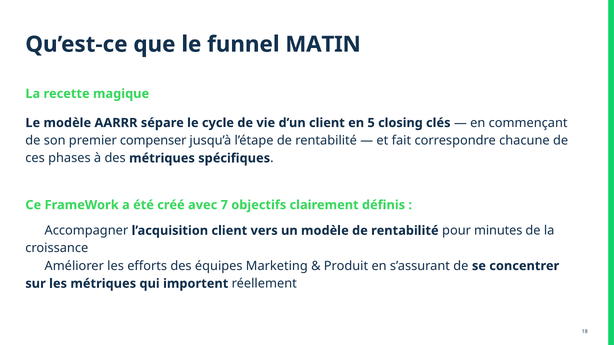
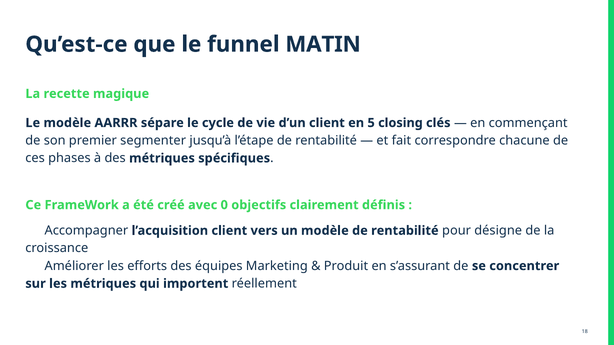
compenser: compenser -> segmenter
7: 7 -> 0
minutes: minutes -> désigne
